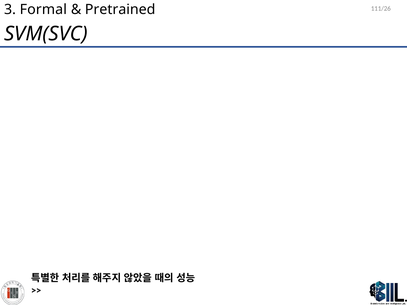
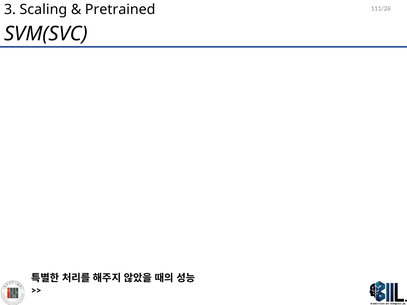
Formal: Formal -> Scaling
